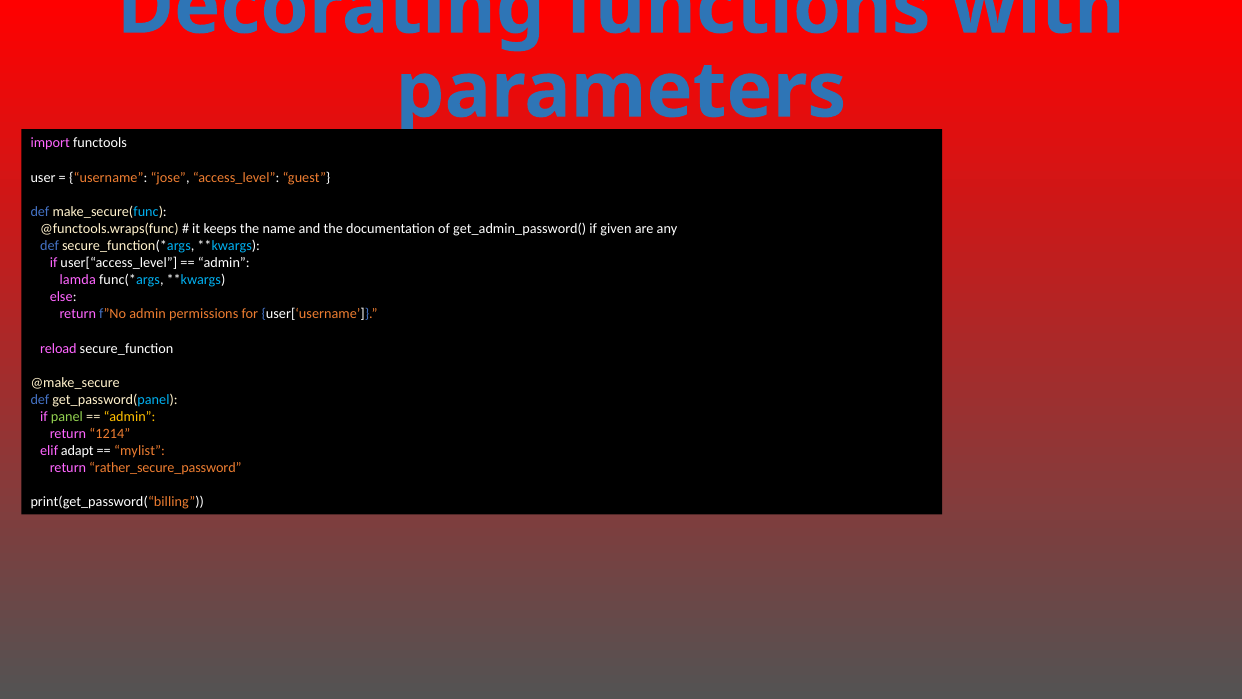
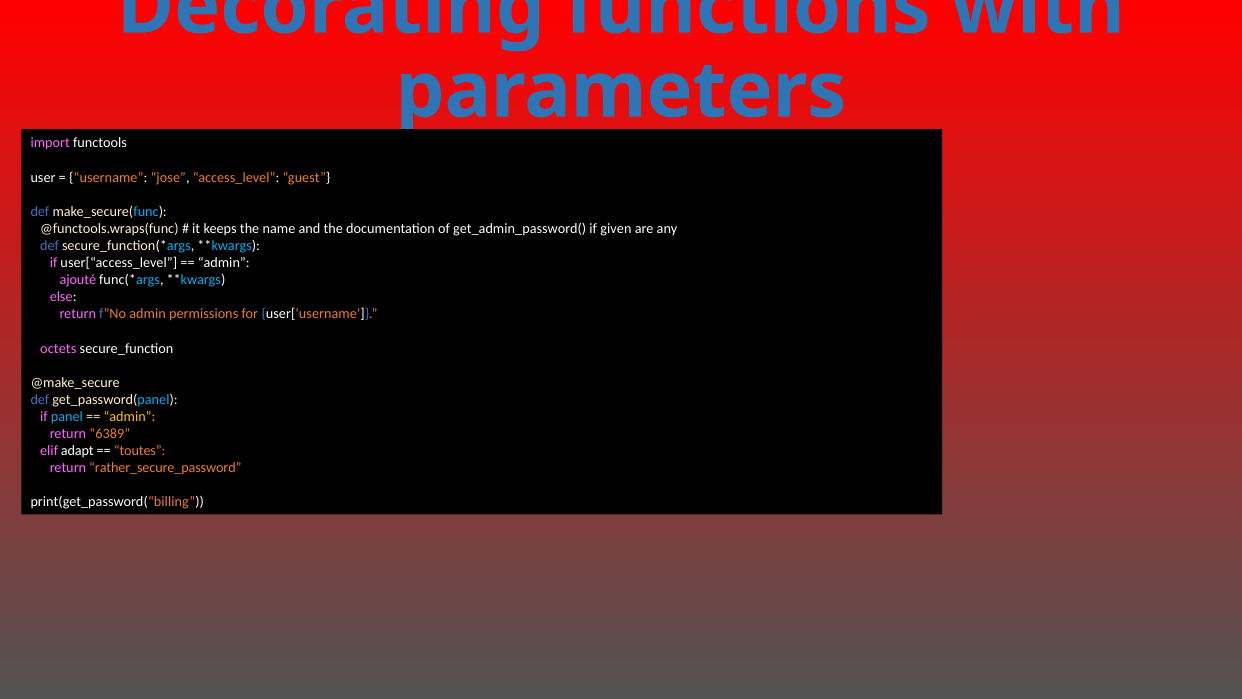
lamda: lamda -> ajouté
reload: reload -> octets
panel colour: light green -> light blue
1214: 1214 -> 6389
mylist: mylist -> toutes
